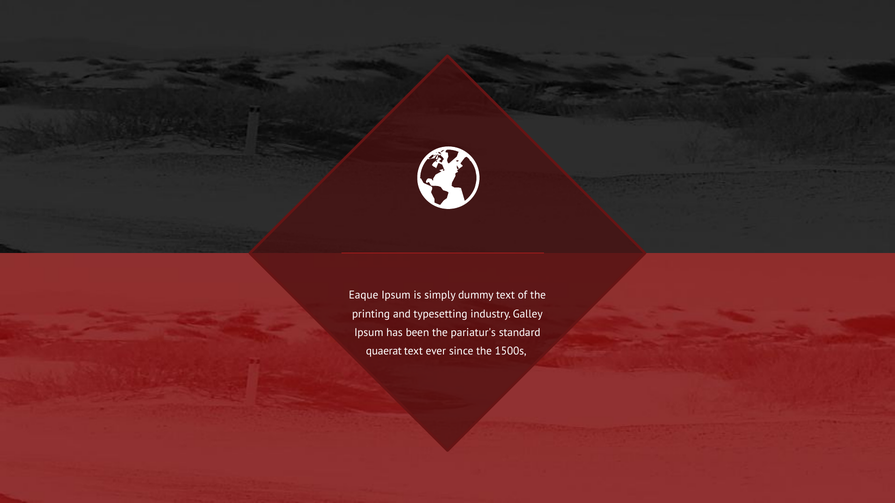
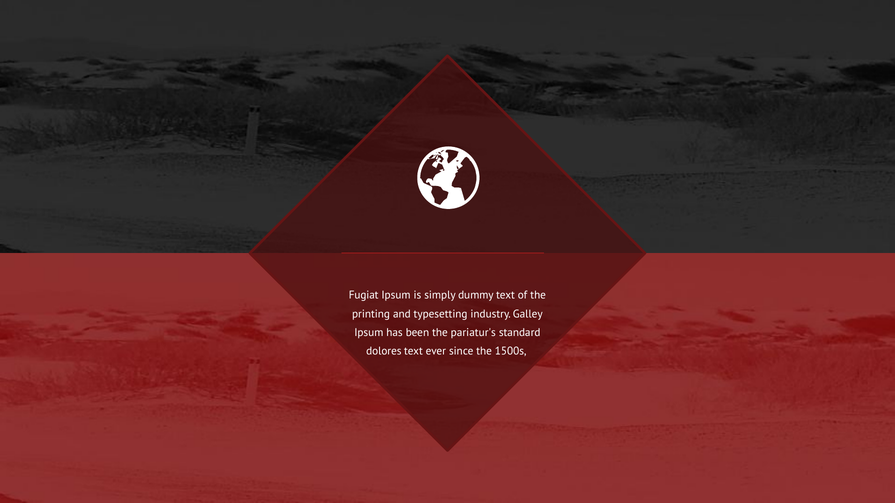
Eaque: Eaque -> Fugiat
quaerat: quaerat -> dolores
